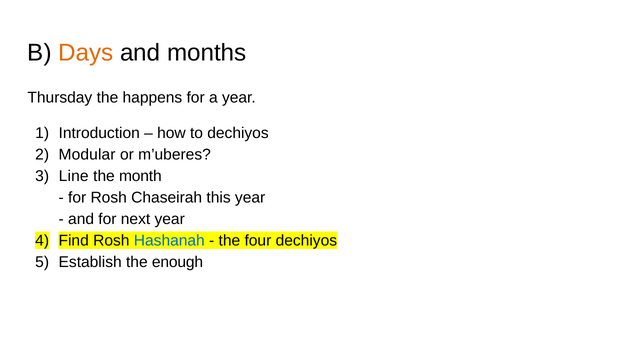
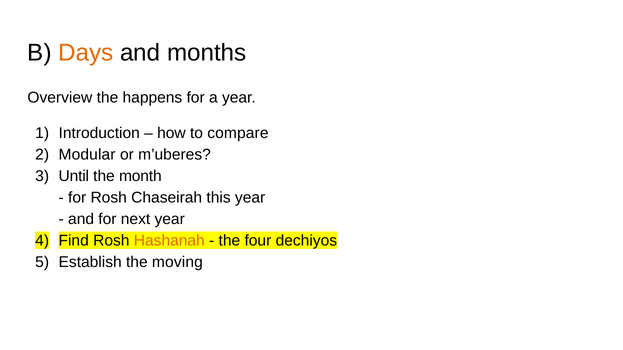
Thursday: Thursday -> Overview
to dechiyos: dechiyos -> compare
Line: Line -> Until
Hashanah colour: blue -> orange
enough: enough -> moving
